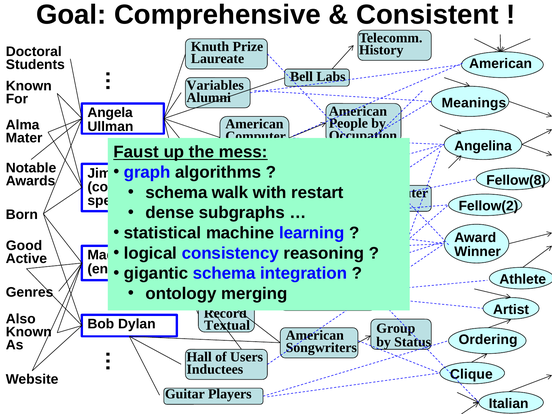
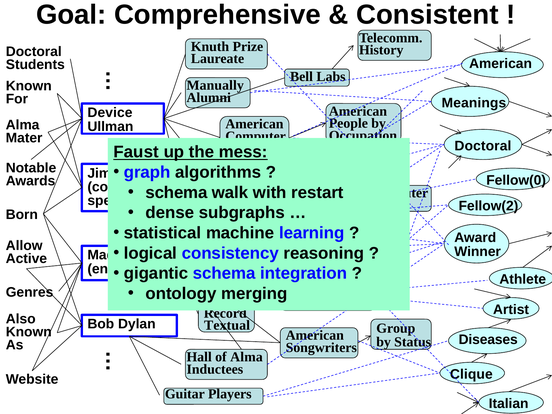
Variables: Variables -> Manually
Angela: Angela -> Device
Angelina at (483, 146): Angelina -> Doctoral
Fellow(8: Fellow(8 -> Fellow(0
Good: Good -> Allow
Ordering: Ordering -> Diseases
of Users: Users -> Alma
